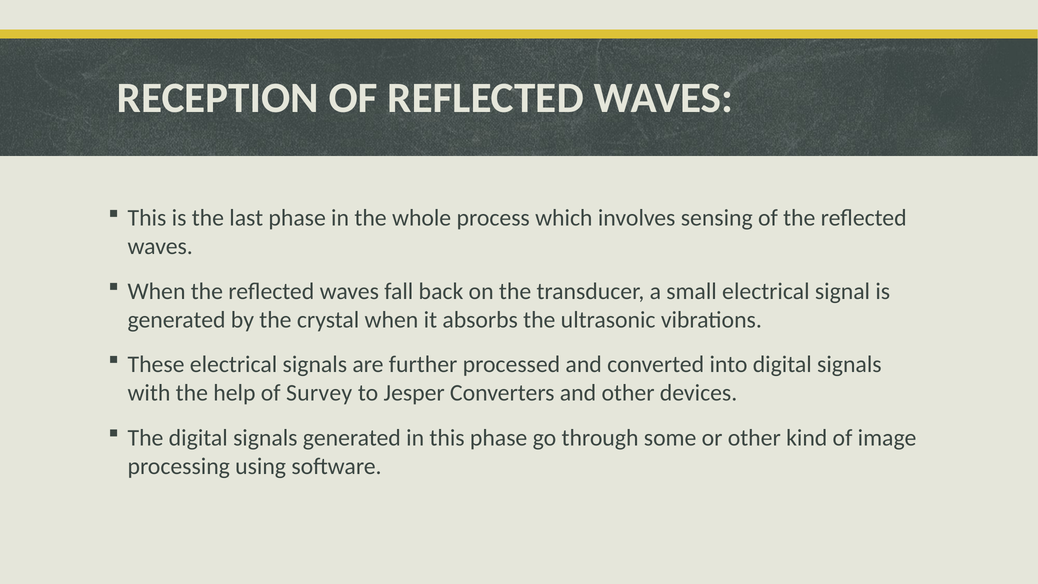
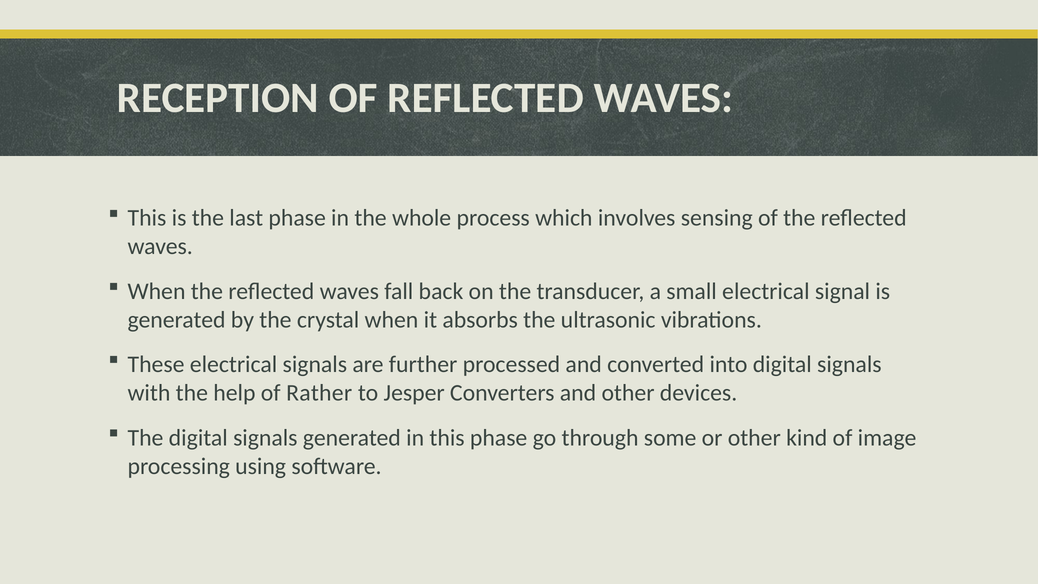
Survey: Survey -> Rather
